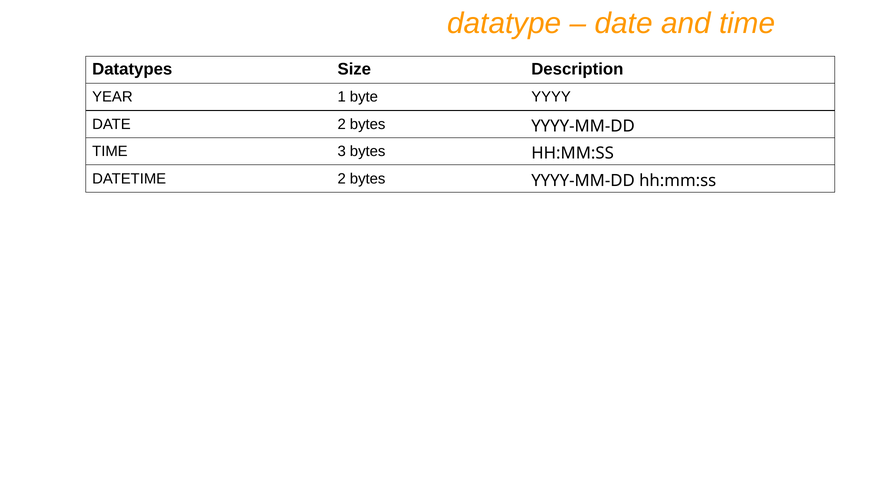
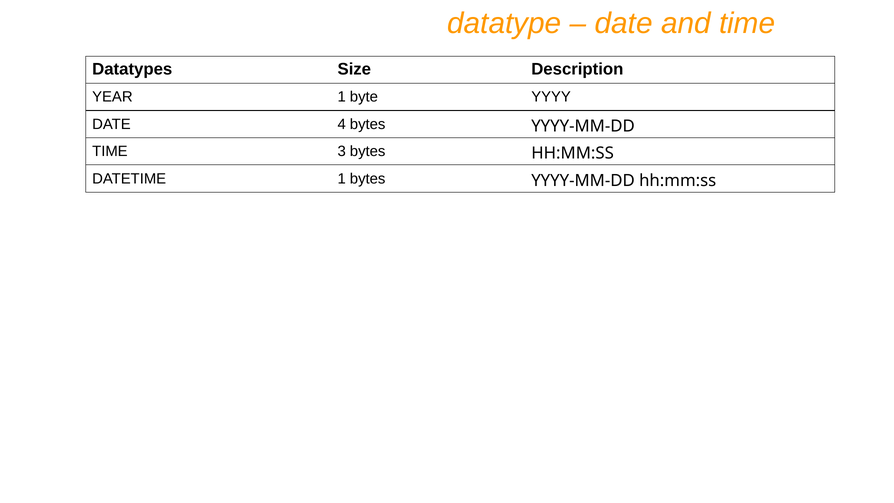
DATE 2: 2 -> 4
DATETIME 2: 2 -> 1
